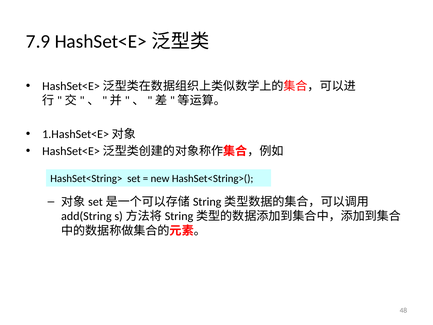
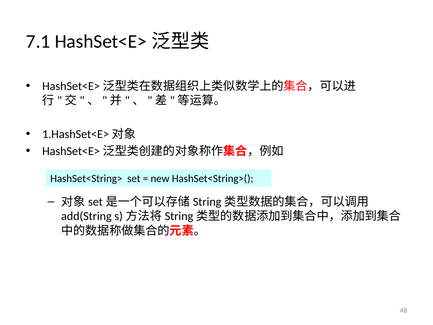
7.9: 7.9 -> 7.1
